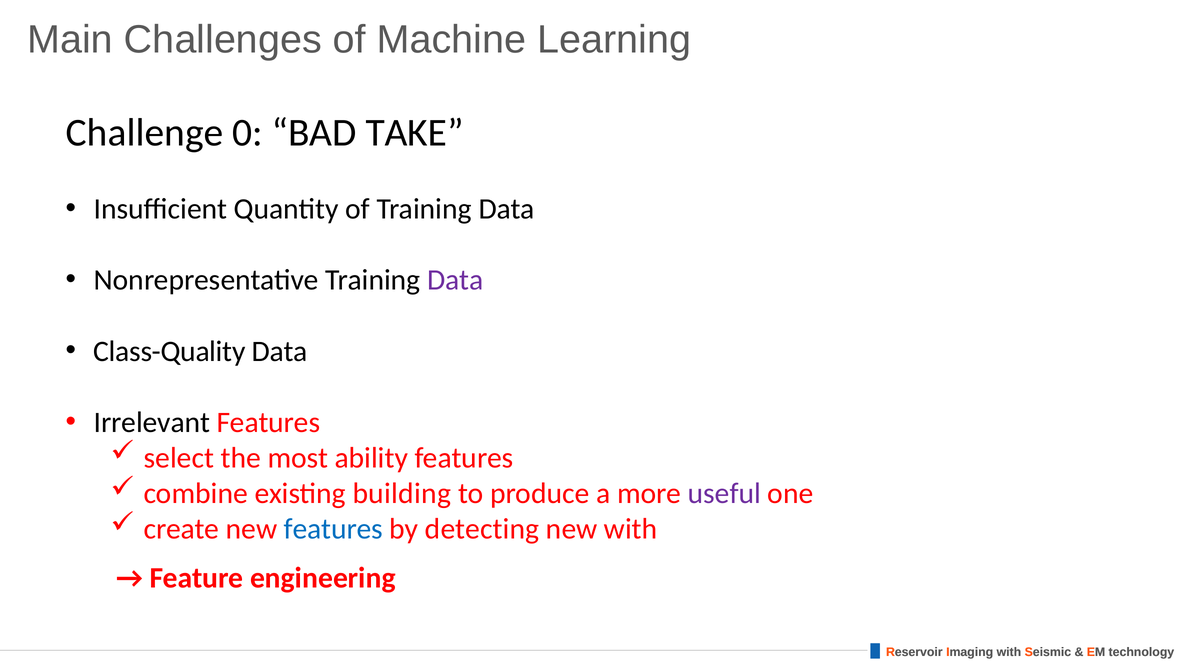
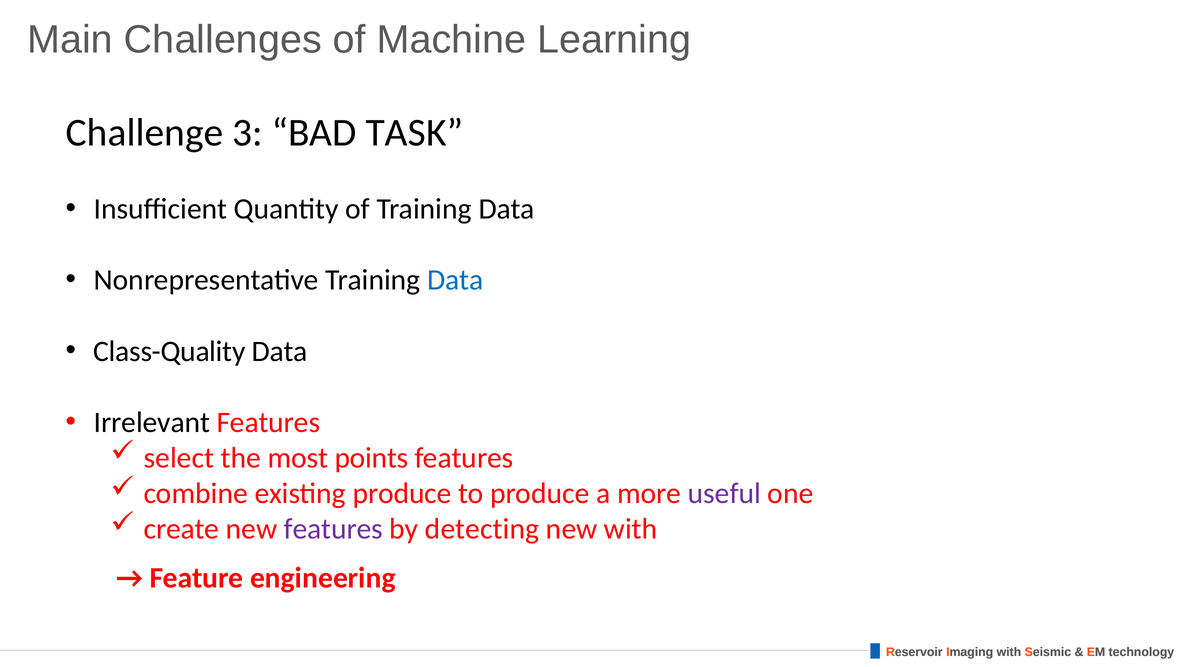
0: 0 -> 3
TAKE: TAKE -> TASK
Data at (455, 280) colour: purple -> blue
ability: ability -> points
existing building: building -> produce
features at (333, 529) colour: blue -> purple
